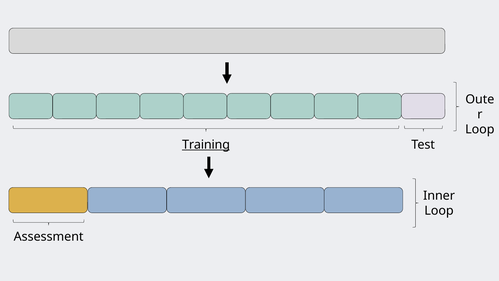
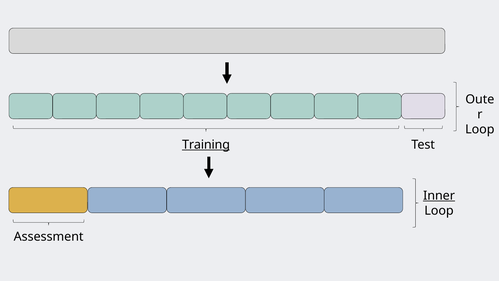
Inner underline: none -> present
